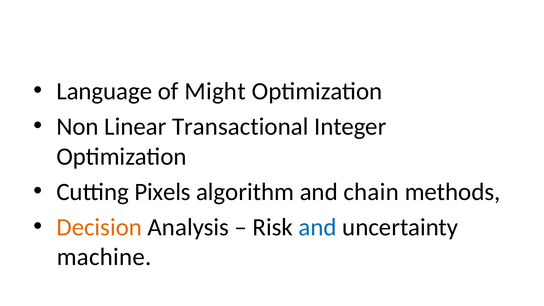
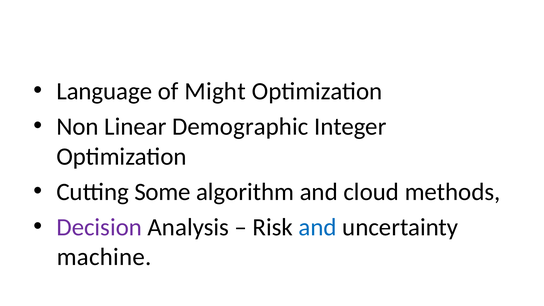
Transactional: Transactional -> Demographic
Pixels: Pixels -> Some
chain: chain -> cloud
Decision colour: orange -> purple
